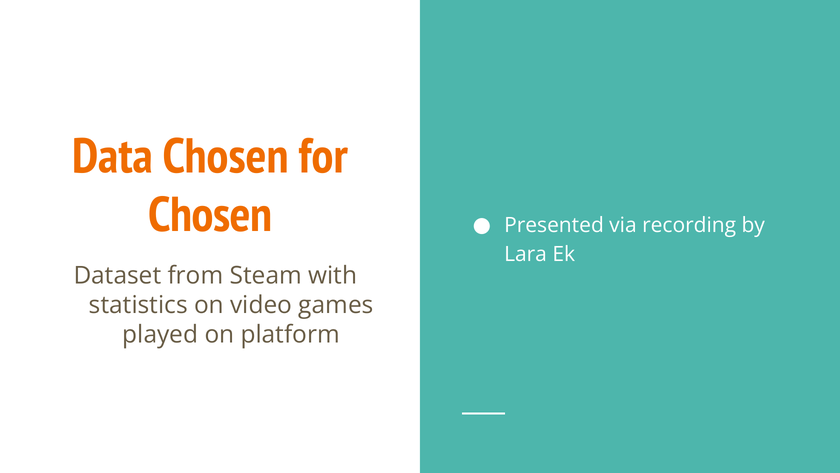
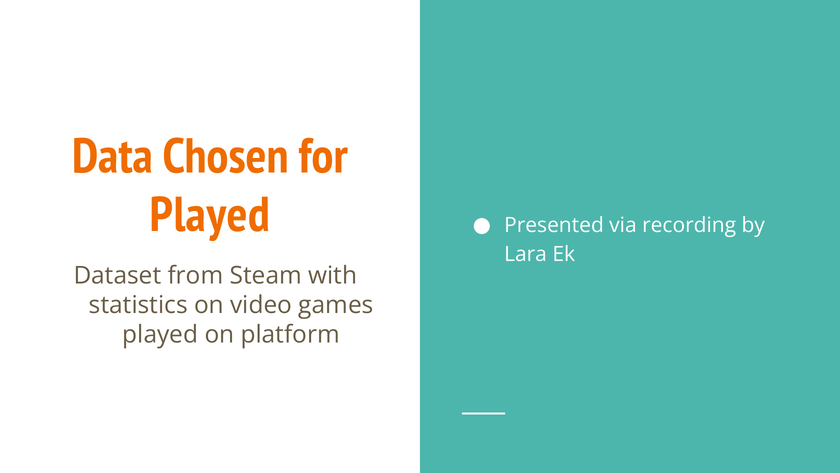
Chosen at (210, 215): Chosen -> Played
